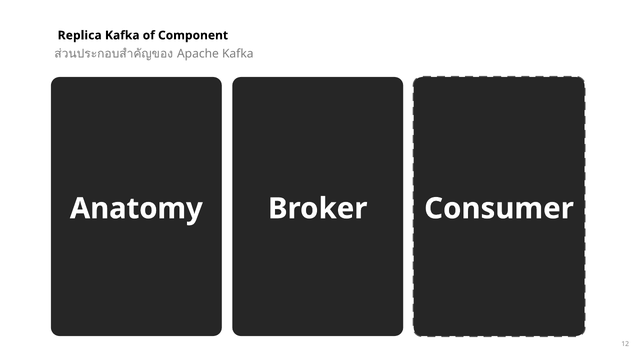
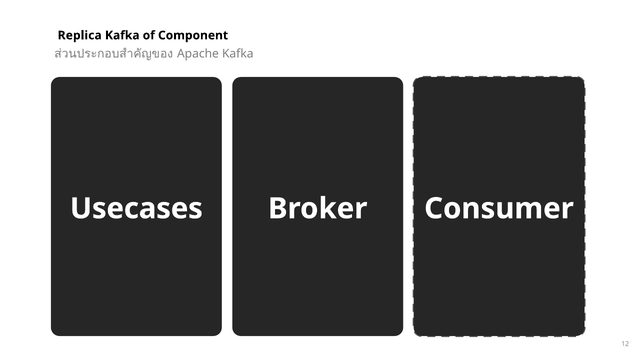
Anatomy: Anatomy -> Usecases
